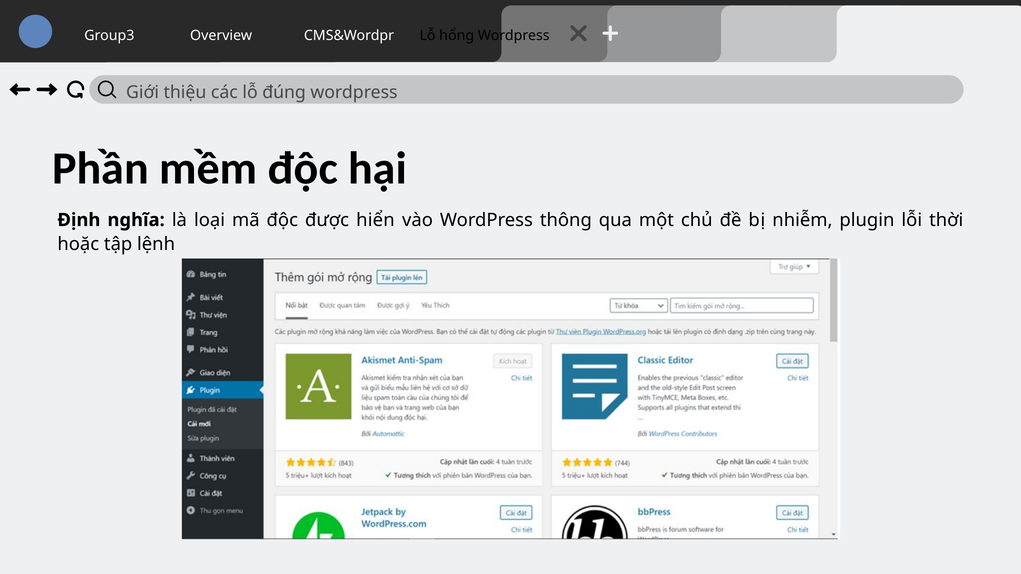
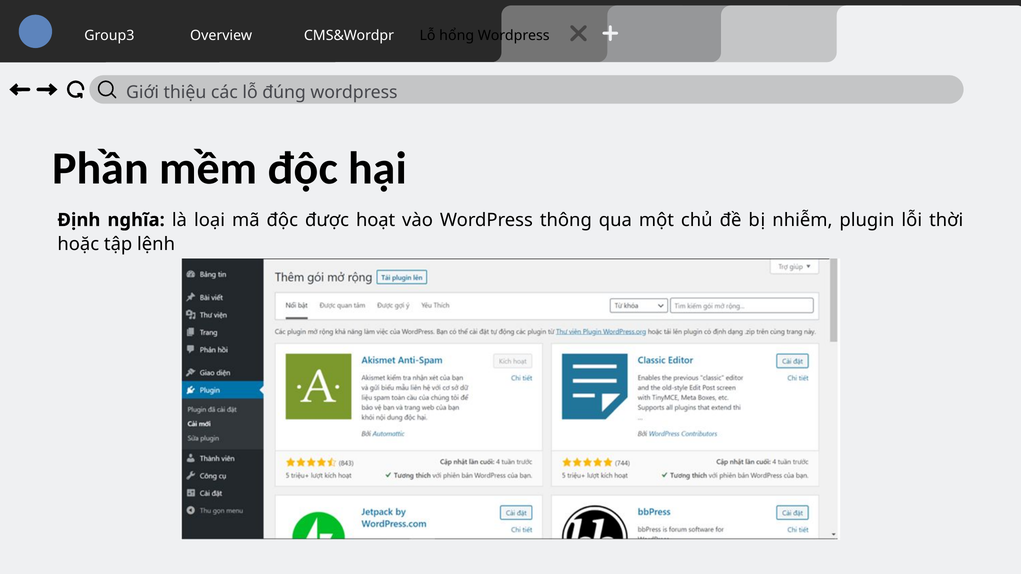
hiển: hiển -> hoạt
